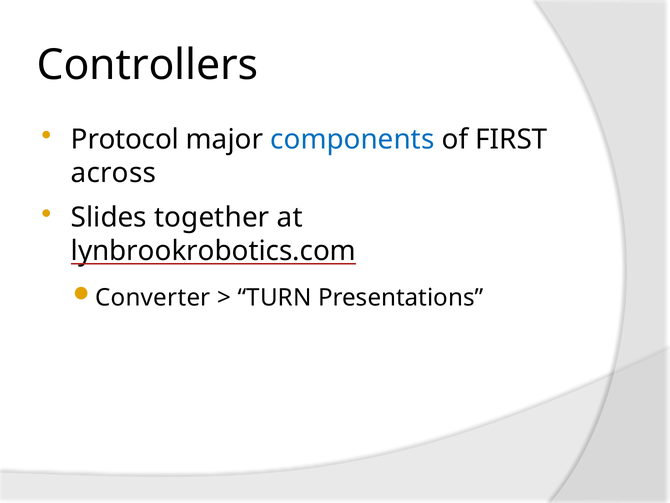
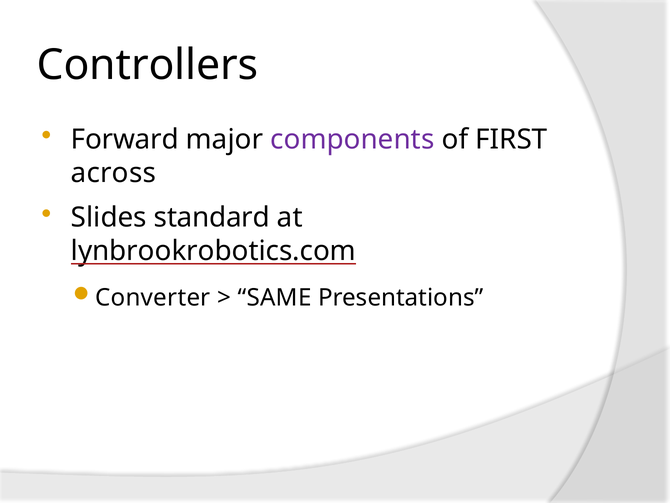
Protocol: Protocol -> Forward
components colour: blue -> purple
together: together -> standard
TURN: TURN -> SAME
